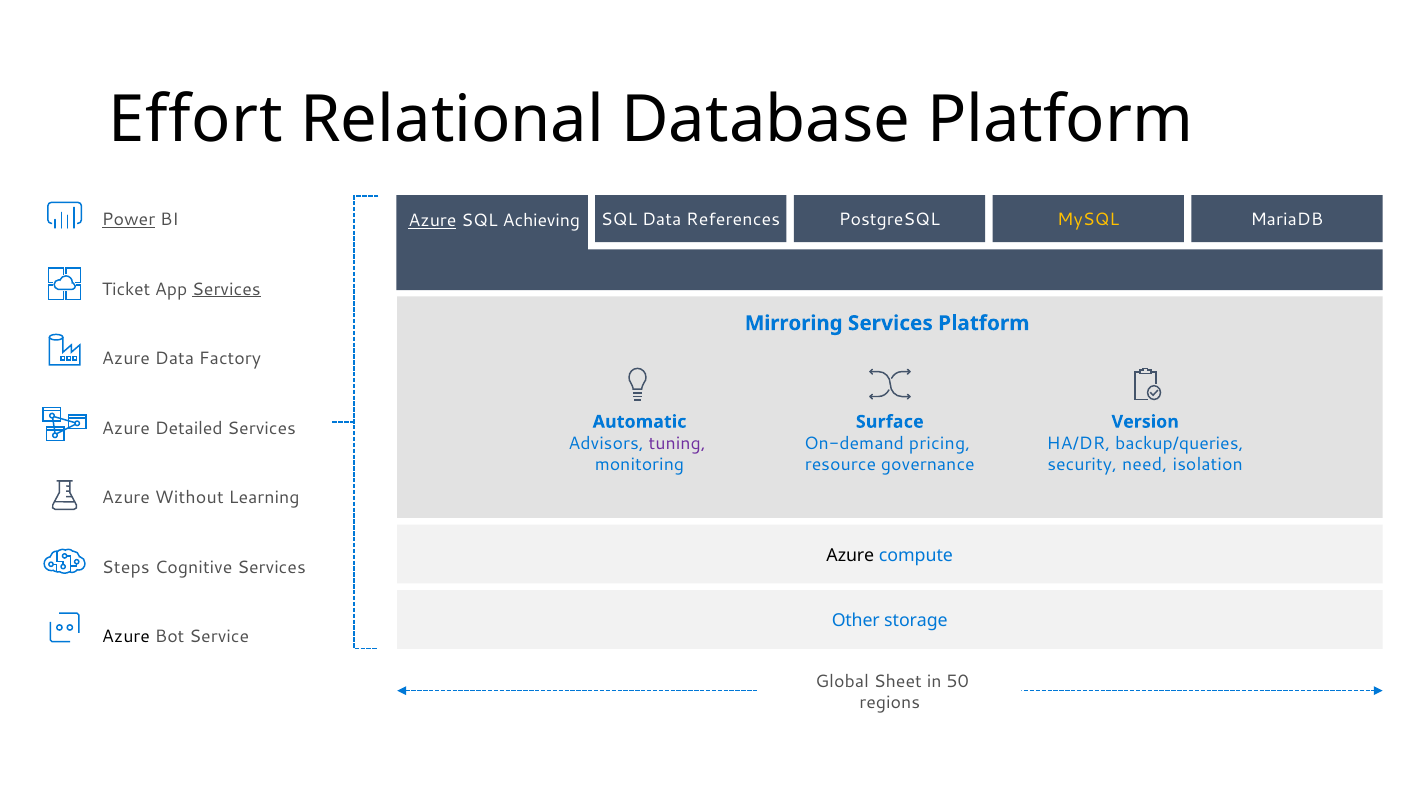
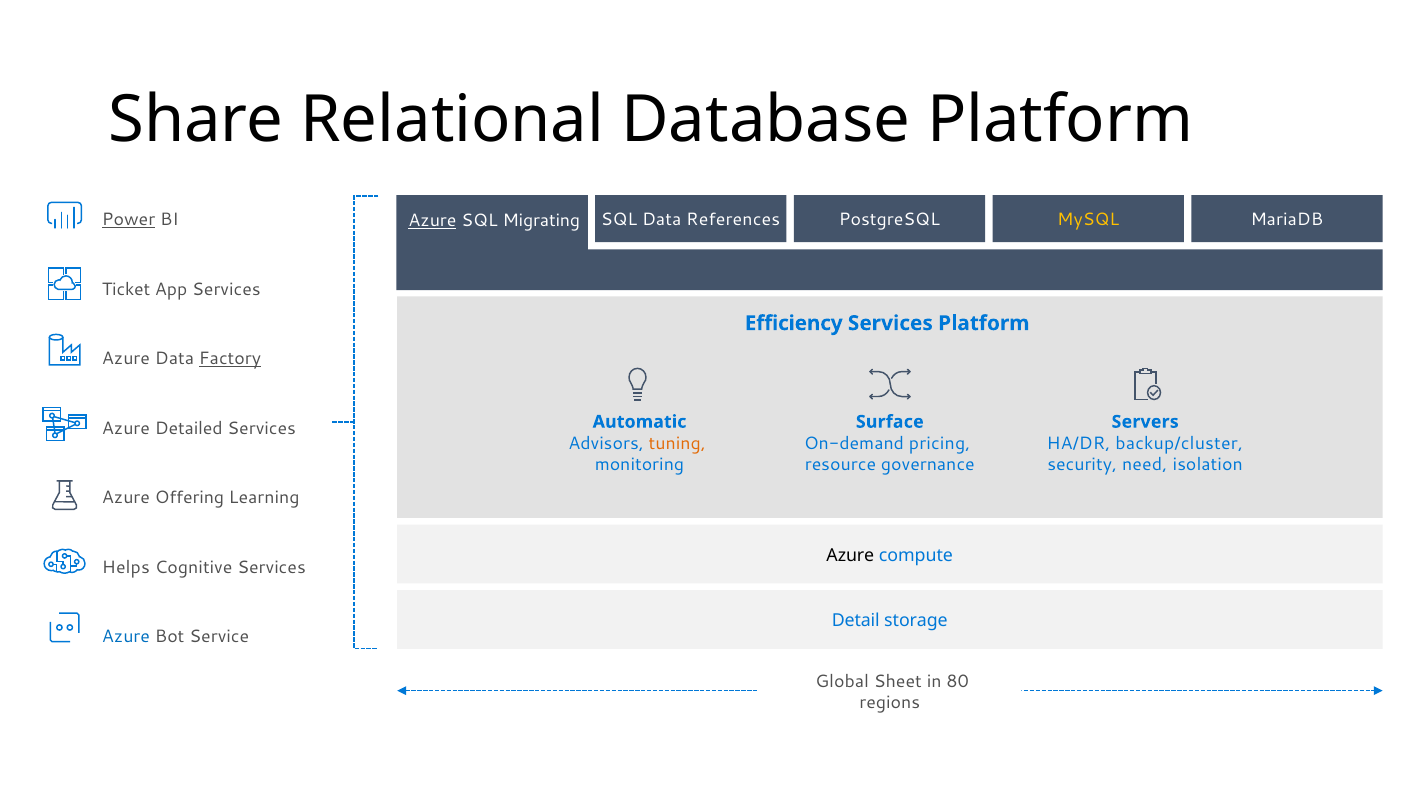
Effort: Effort -> Share
Achieving: Achieving -> Migrating
Services at (226, 289) underline: present -> none
Mirroring: Mirroring -> Efficiency
Factory underline: none -> present
Version: Version -> Servers
tuning colour: purple -> orange
backup/queries: backup/queries -> backup/cluster
Without: Without -> Offering
Steps: Steps -> Helps
Other: Other -> Detail
Azure at (126, 636) colour: black -> blue
50: 50 -> 80
